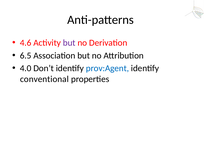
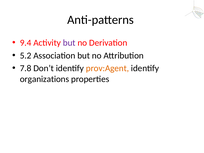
4.6: 4.6 -> 9.4
6.5: 6.5 -> 5.2
4.0: 4.0 -> 7.8
prov:Agent colour: blue -> orange
conventional: conventional -> organizations
